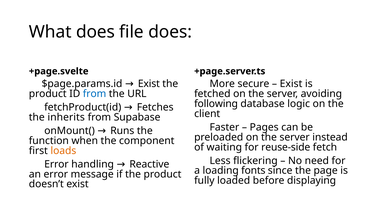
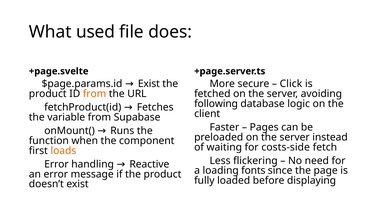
What does: does -> used
Exist at (291, 84): Exist -> Click
from at (95, 94) colour: blue -> orange
inherits: inherits -> variable
reuse-side: reuse-side -> costs-side
